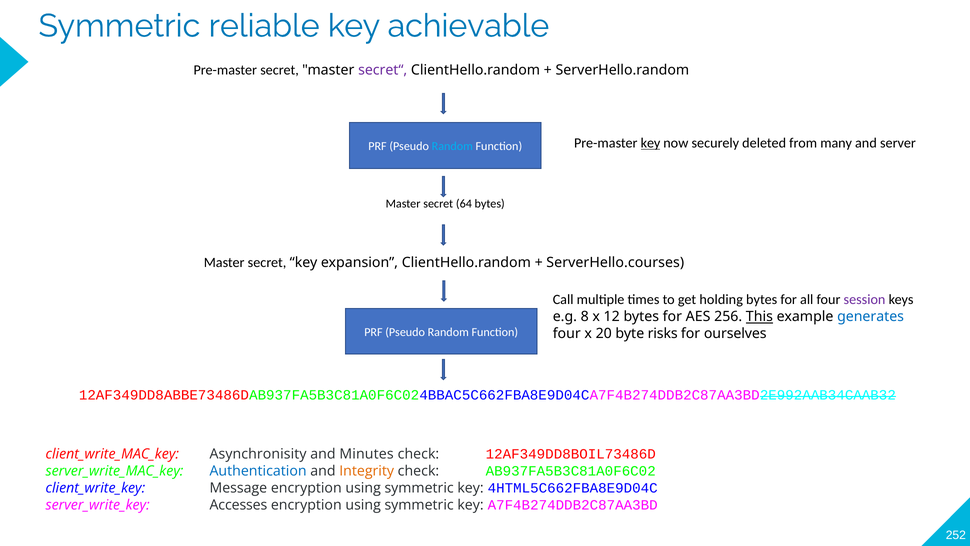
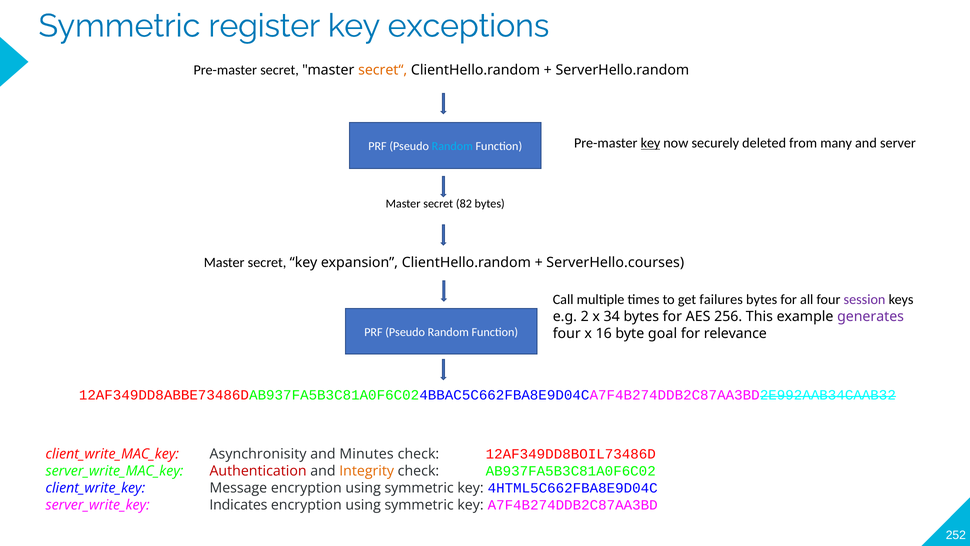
reliable: reliable -> register
achievable: achievable -> exceptions
secret“ colour: purple -> orange
64: 64 -> 82
holding: holding -> failures
8: 8 -> 2
12: 12 -> 34
This underline: present -> none
generates colour: blue -> purple
20: 20 -> 16
risks: risks -> goal
ourselves: ourselves -> relevance
Authentication colour: blue -> red
Accesses: Accesses -> Indicates
